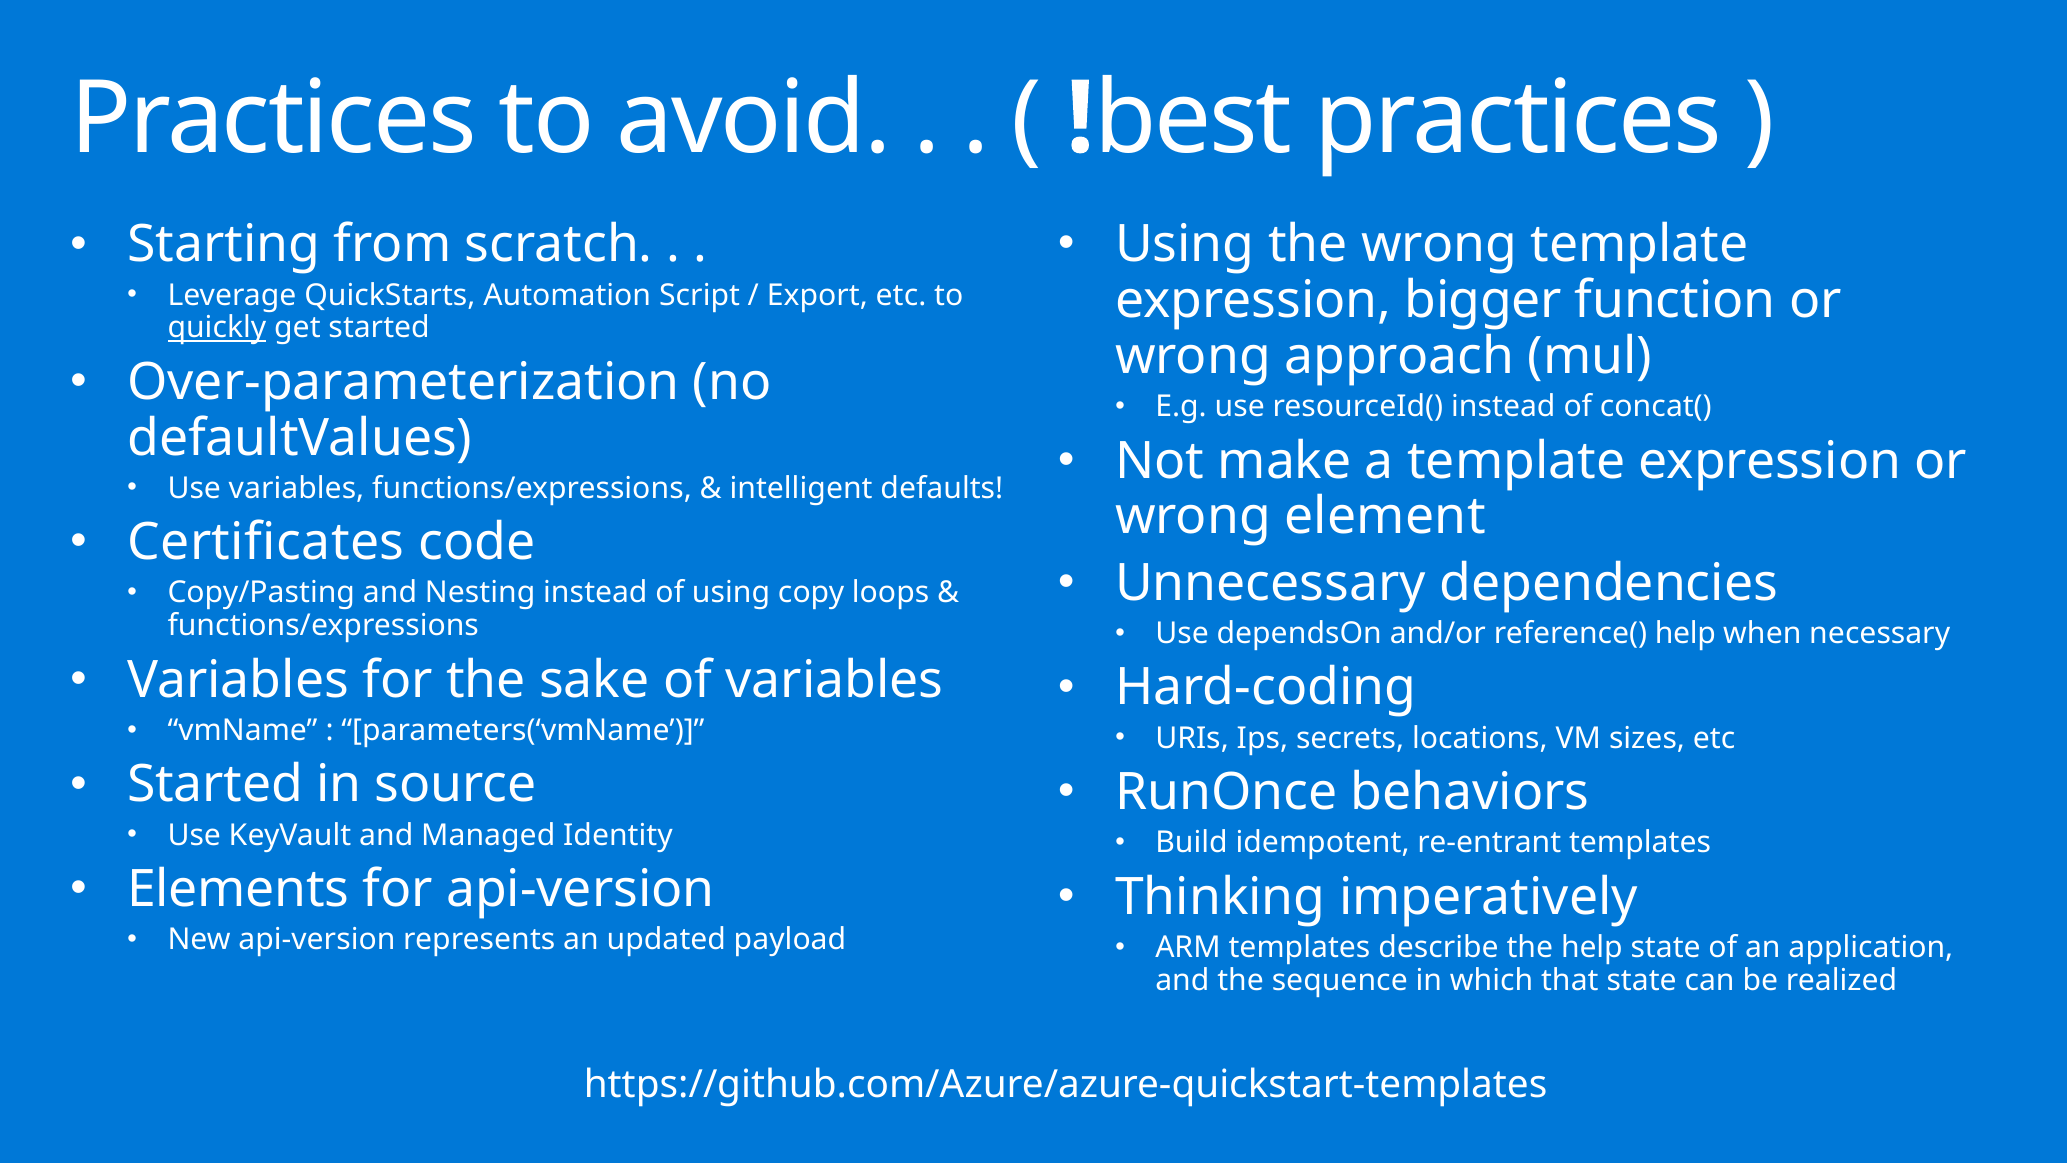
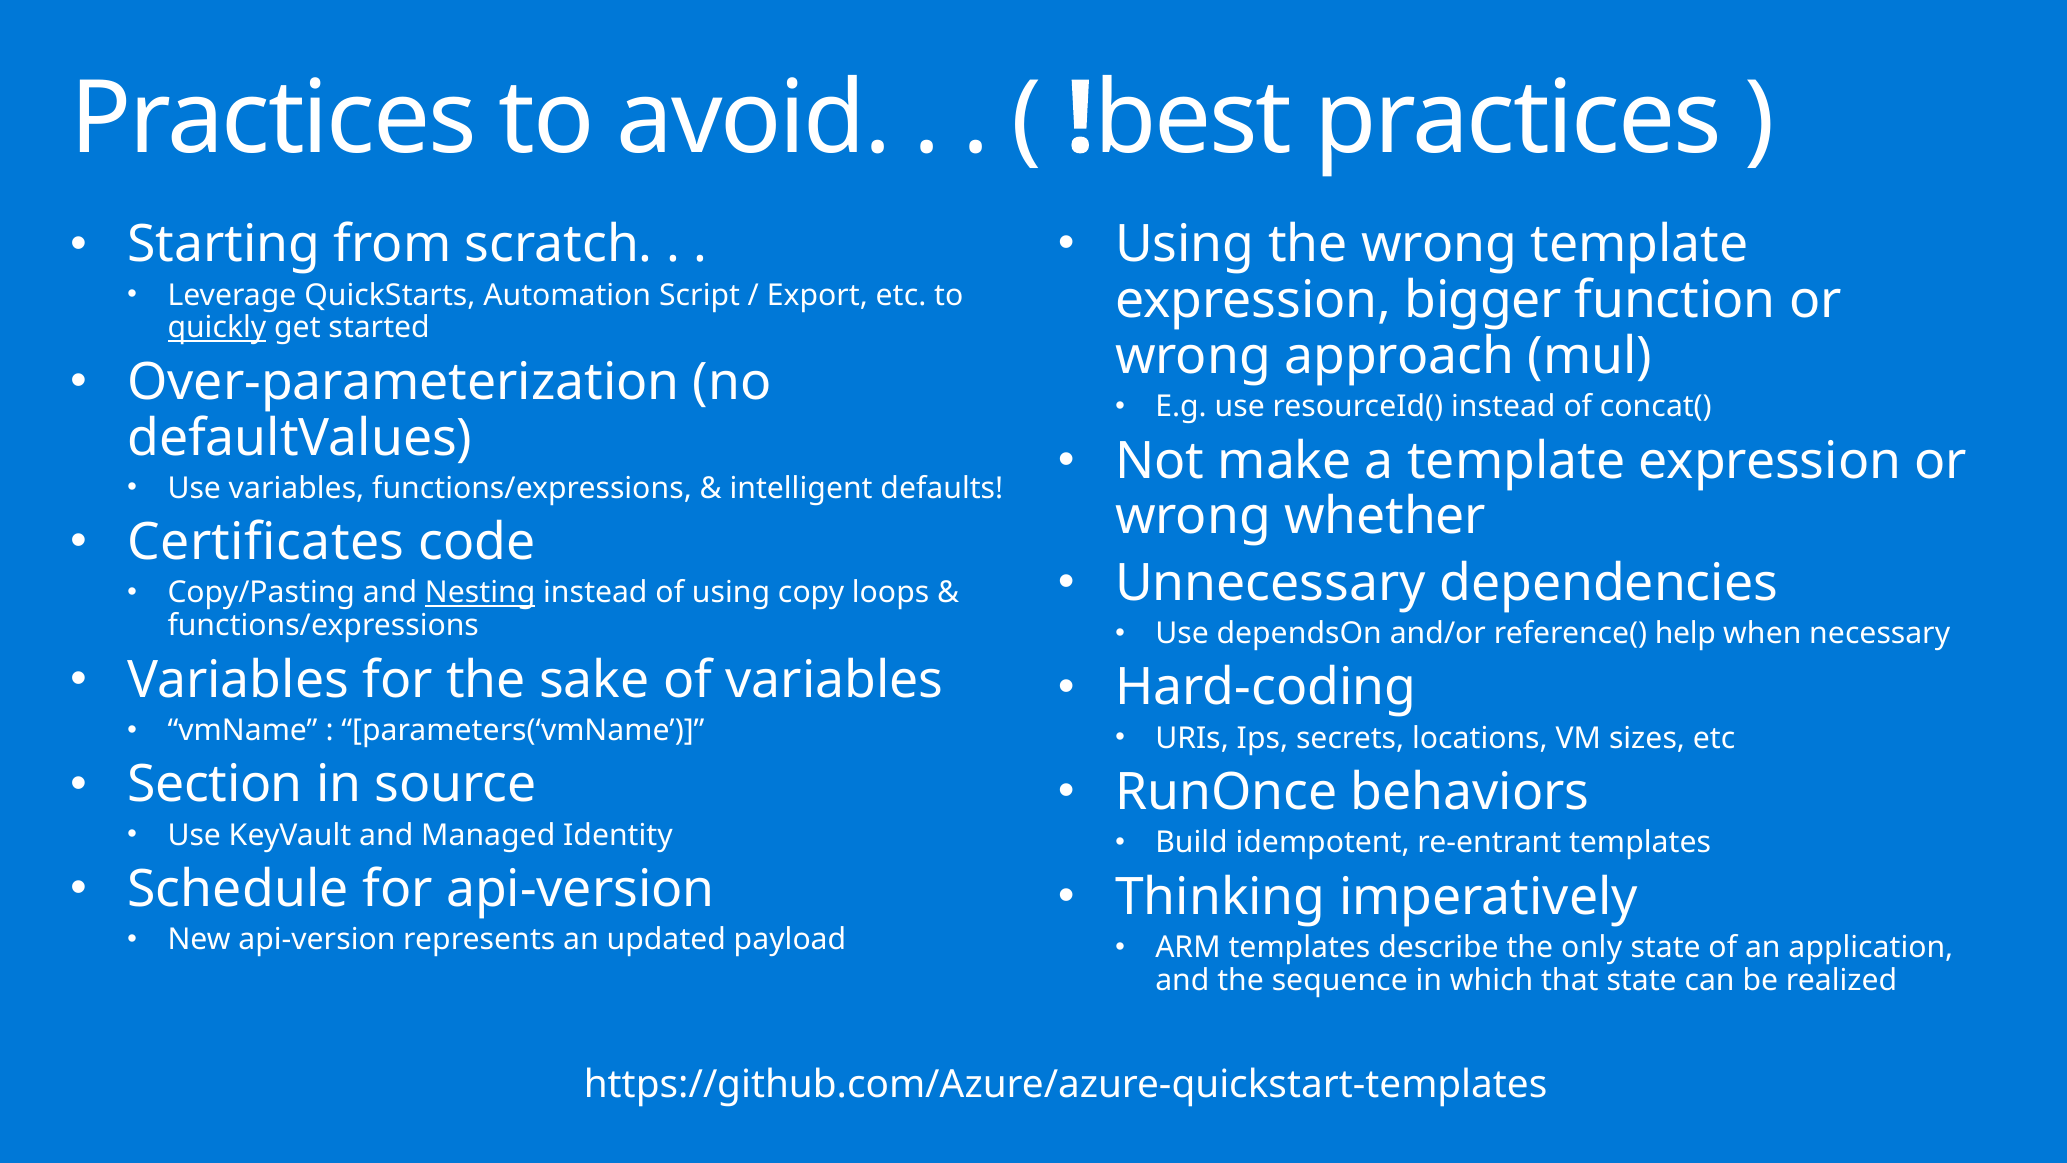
element: element -> whether
Nesting underline: none -> present
Started at (215, 785): Started -> Section
Elements: Elements -> Schedule
the help: help -> only
